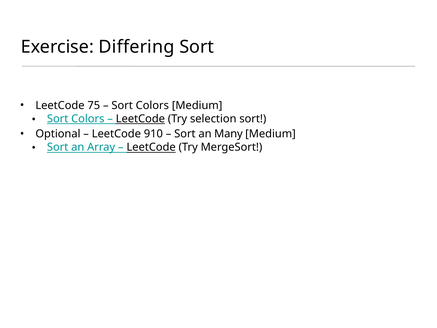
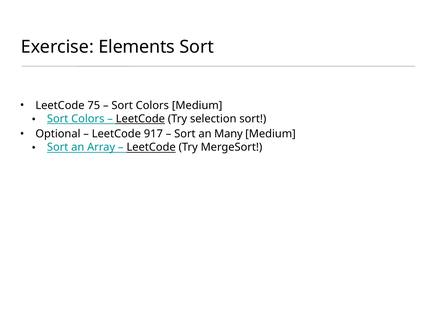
Differing: Differing -> Elements
910: 910 -> 917
